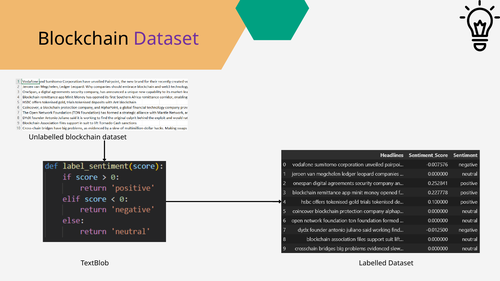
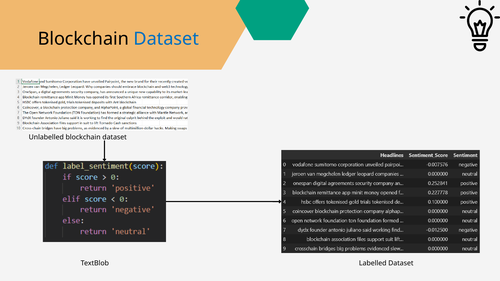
Dataset at (166, 39) colour: purple -> blue
